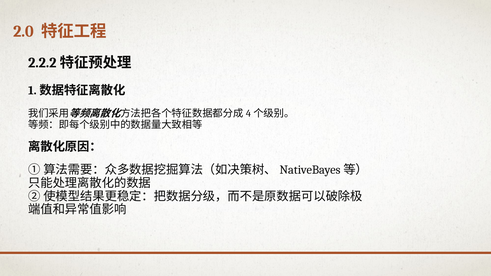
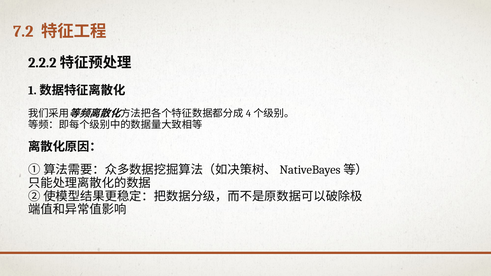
2.0: 2.0 -> 7.2
